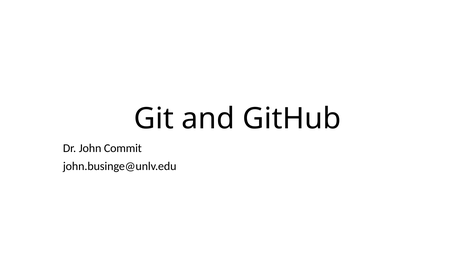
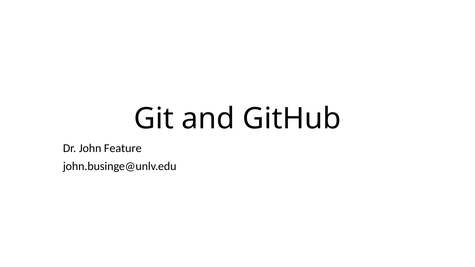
Commit: Commit -> Feature
